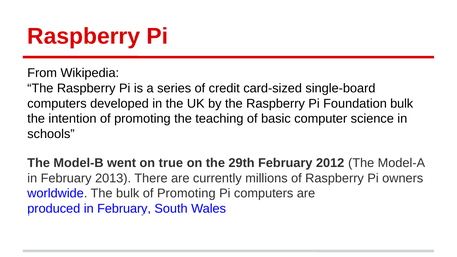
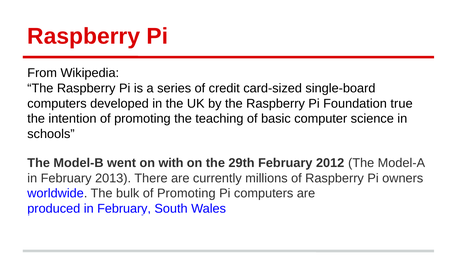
Foundation bulk: bulk -> true
true: true -> with
